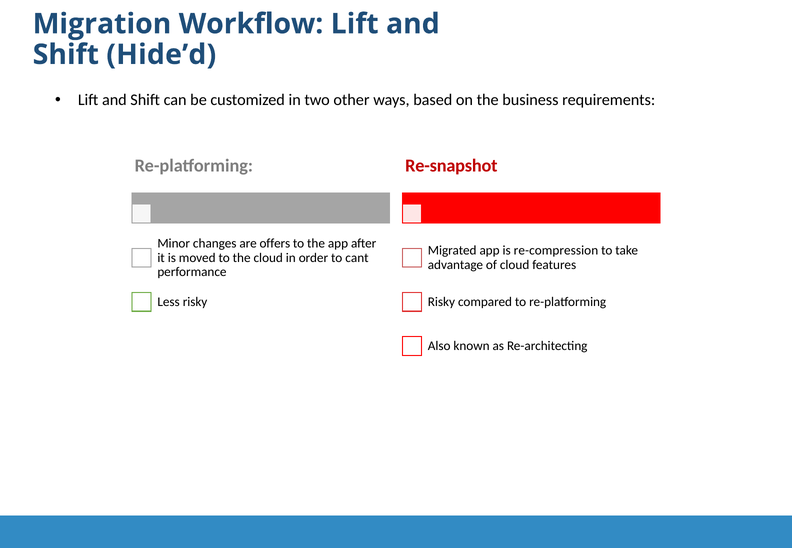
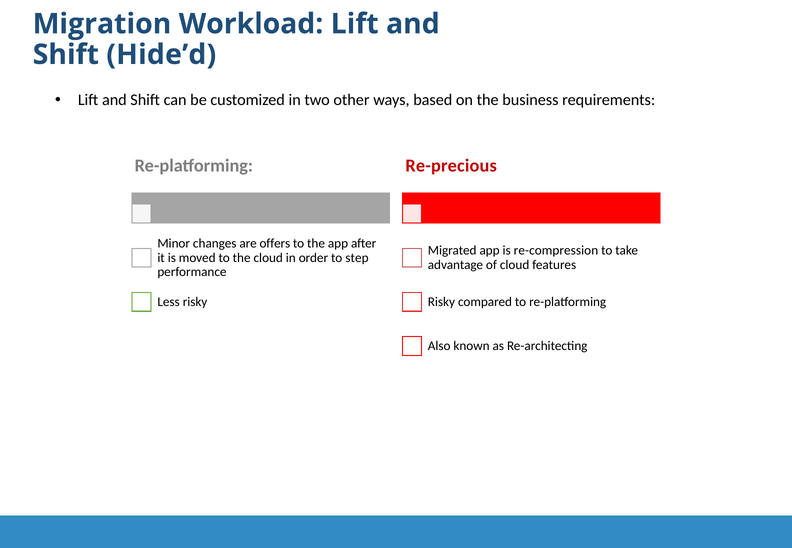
Workflow: Workflow -> Workload
Re-snapshot: Re-snapshot -> Re-precious
cant: cant -> step
